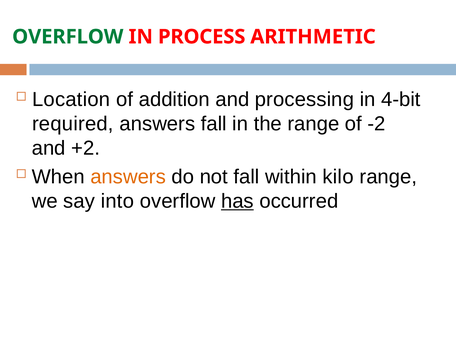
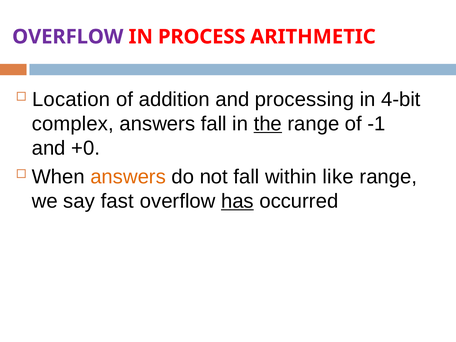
OVERFLOW at (68, 37) colour: green -> purple
required: required -> complex
the underline: none -> present
-2: -2 -> -1
+2: +2 -> +0
kilo: kilo -> like
into: into -> fast
